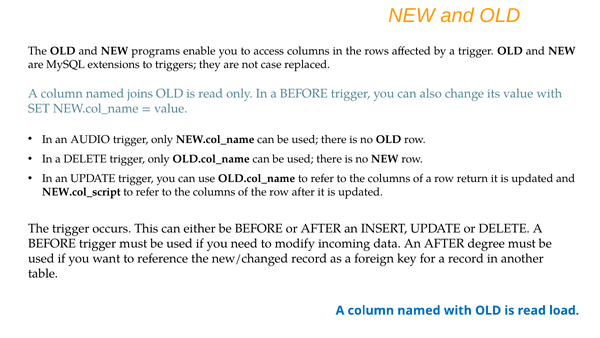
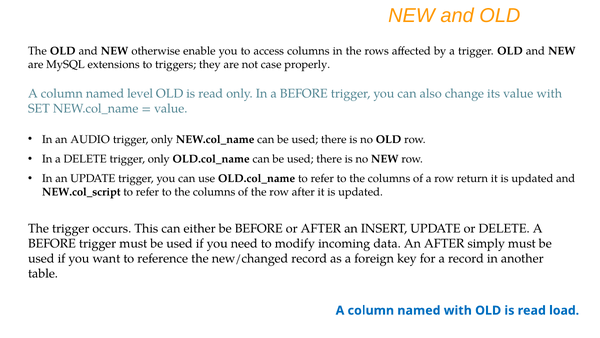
programs: programs -> otherwise
replaced: replaced -> properly
joins: joins -> level
degree: degree -> simply
